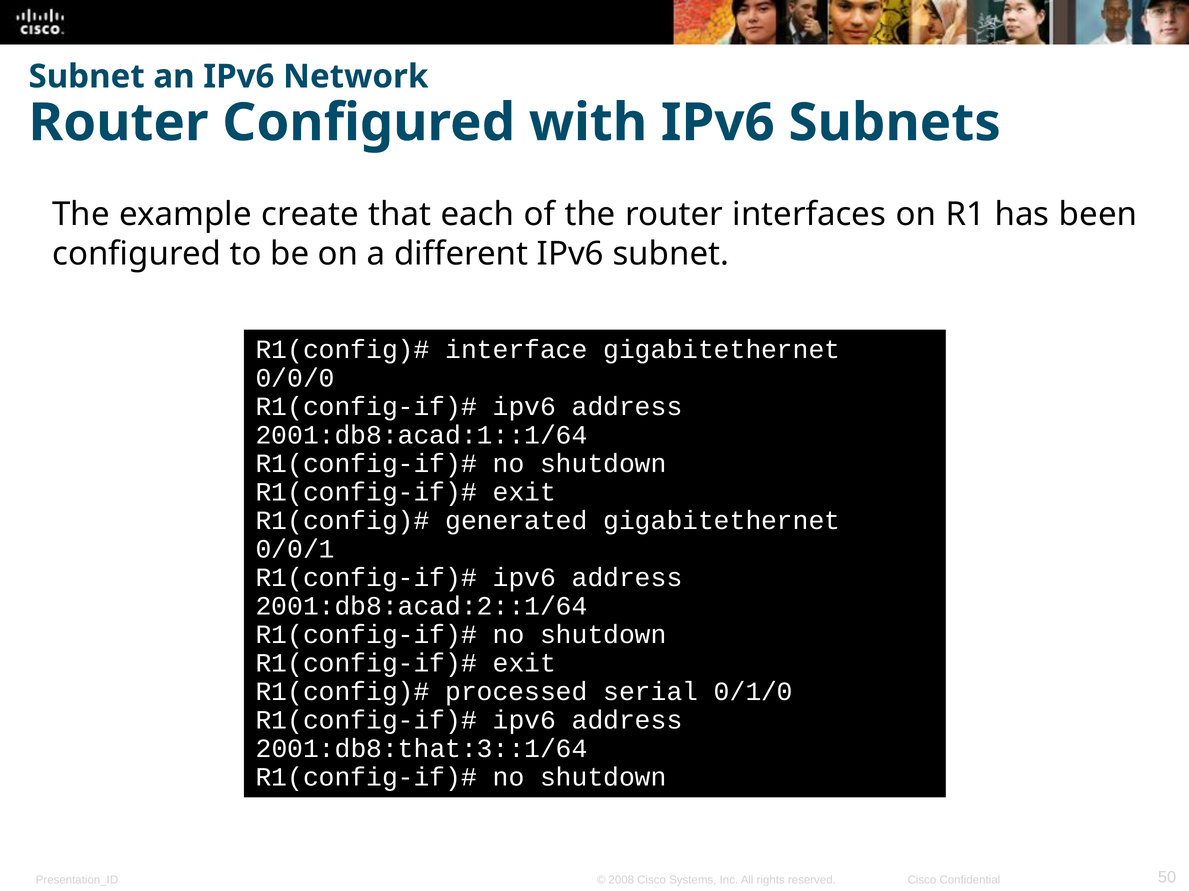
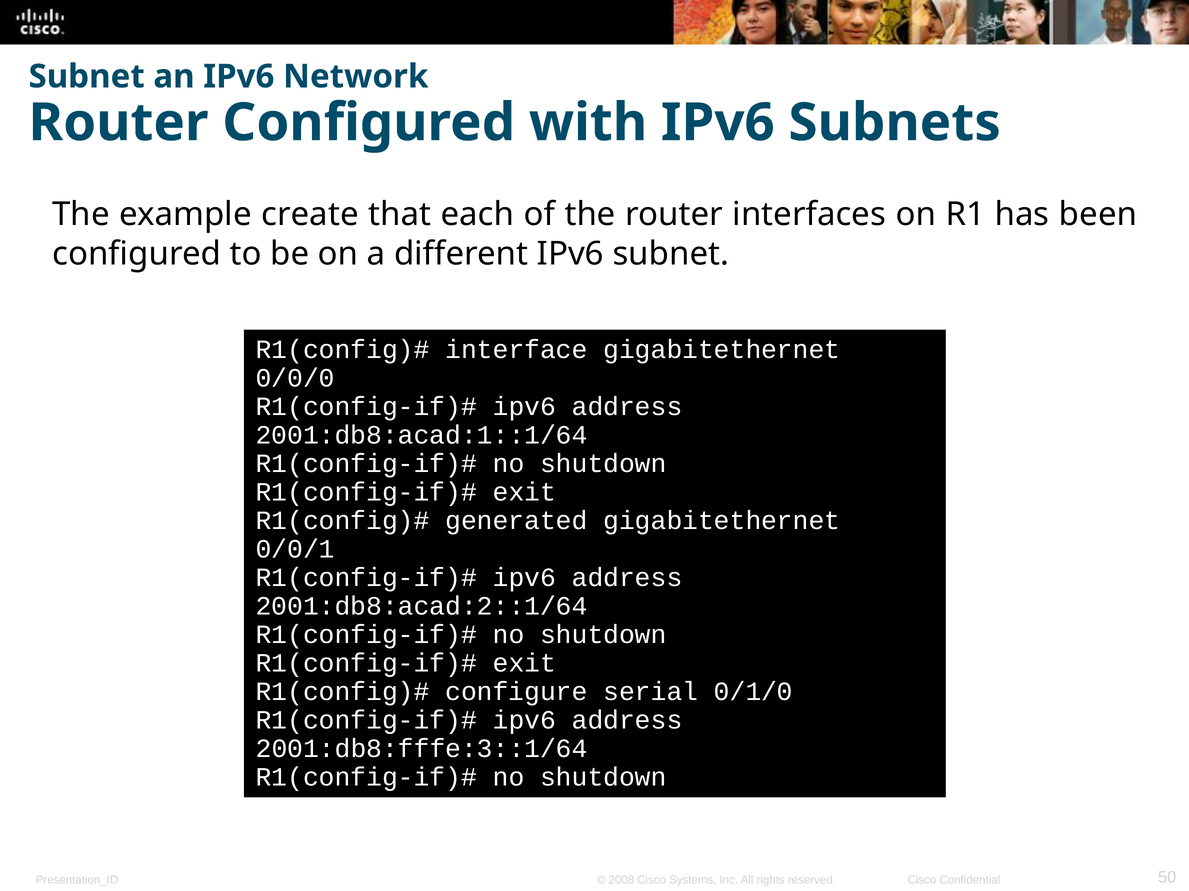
processed: processed -> configure
2001:db8:that:3::1/64: 2001:db8:that:3::1/64 -> 2001:db8:fffe:3::1/64
